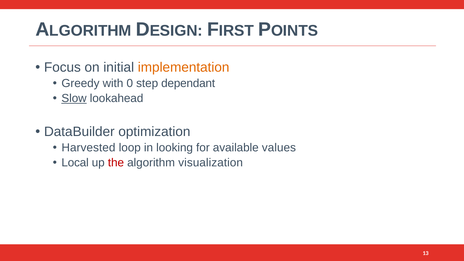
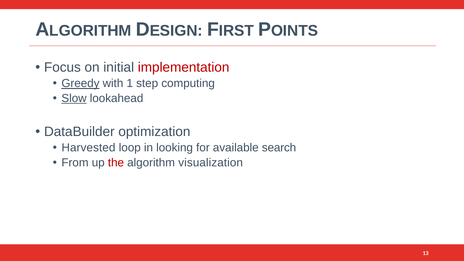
implementation colour: orange -> red
Greedy underline: none -> present
0: 0 -> 1
dependant: dependant -> computing
values: values -> search
Local: Local -> From
